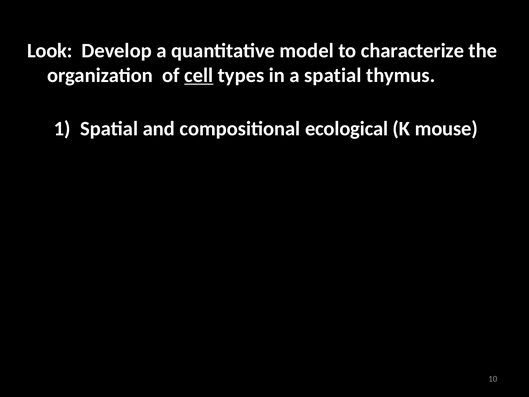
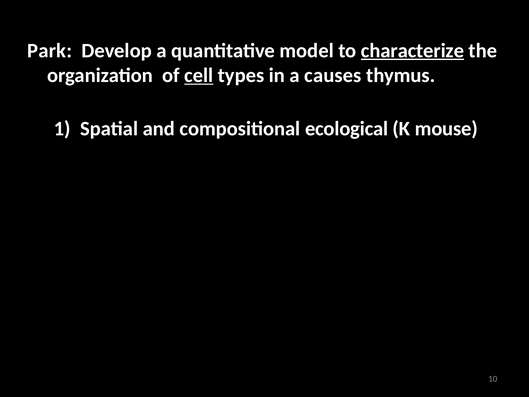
Look: Look -> Park
characterize underline: none -> present
a spatial: spatial -> causes
